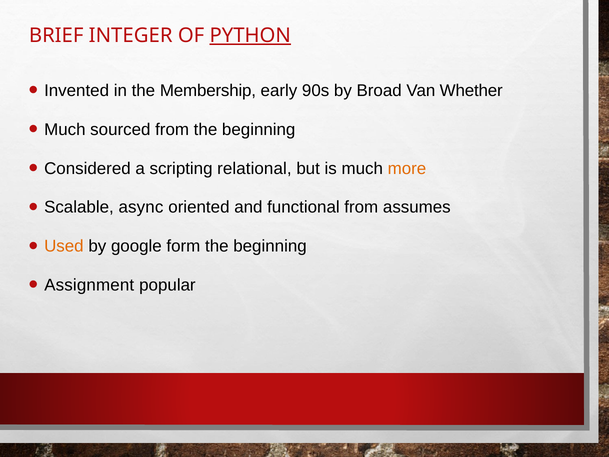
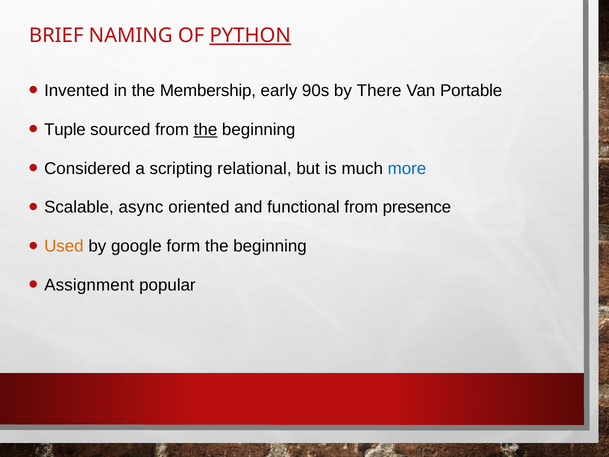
INTEGER: INTEGER -> NAMING
Broad: Broad -> There
Whether: Whether -> Portable
Much at (65, 129): Much -> Tuple
the at (206, 129) underline: none -> present
more colour: orange -> blue
assumes: assumes -> presence
